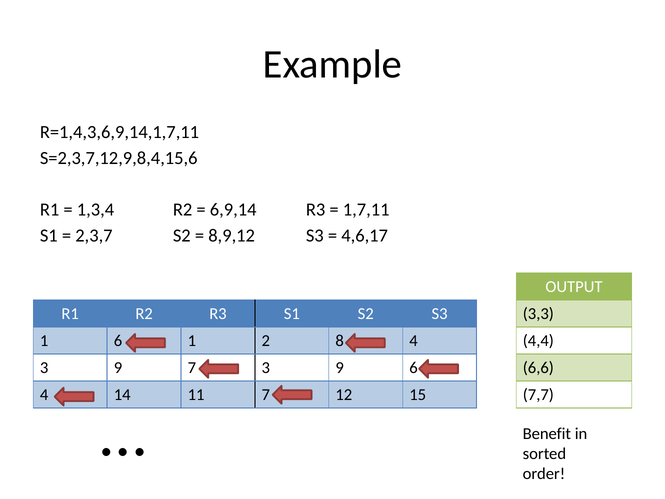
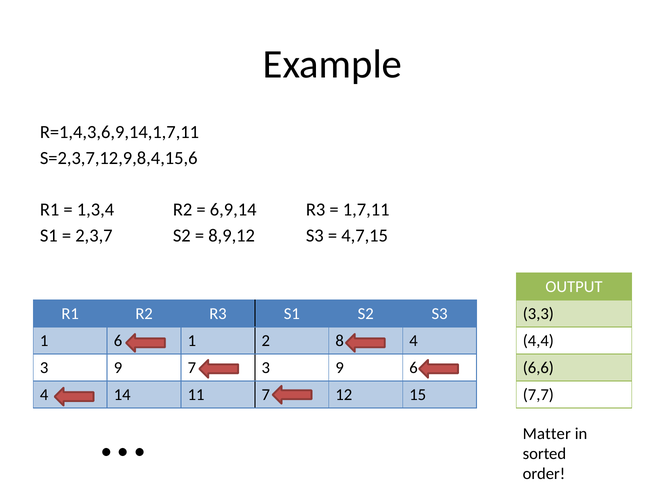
4,6,17: 4,6,17 -> 4,7,15
Benefit: Benefit -> Matter
